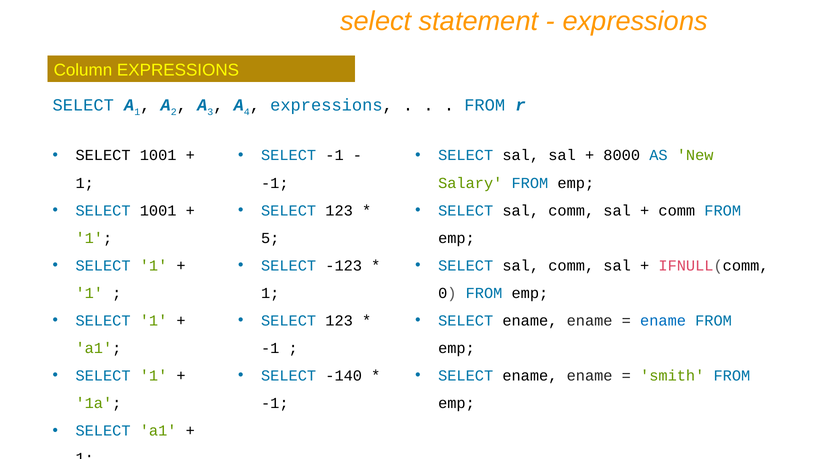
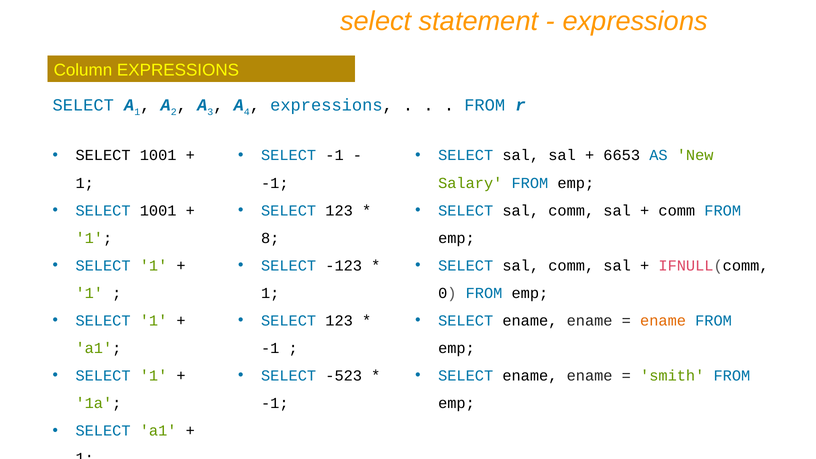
8000: 8000 -> 6653
5: 5 -> 8
ename at (663, 321) colour: blue -> orange
-140: -140 -> -523
